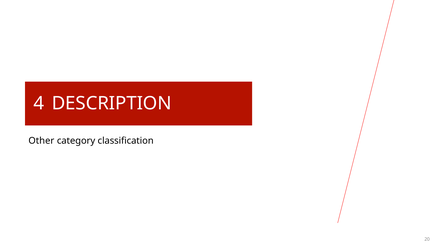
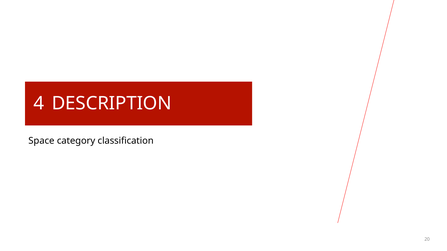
Other: Other -> Space
